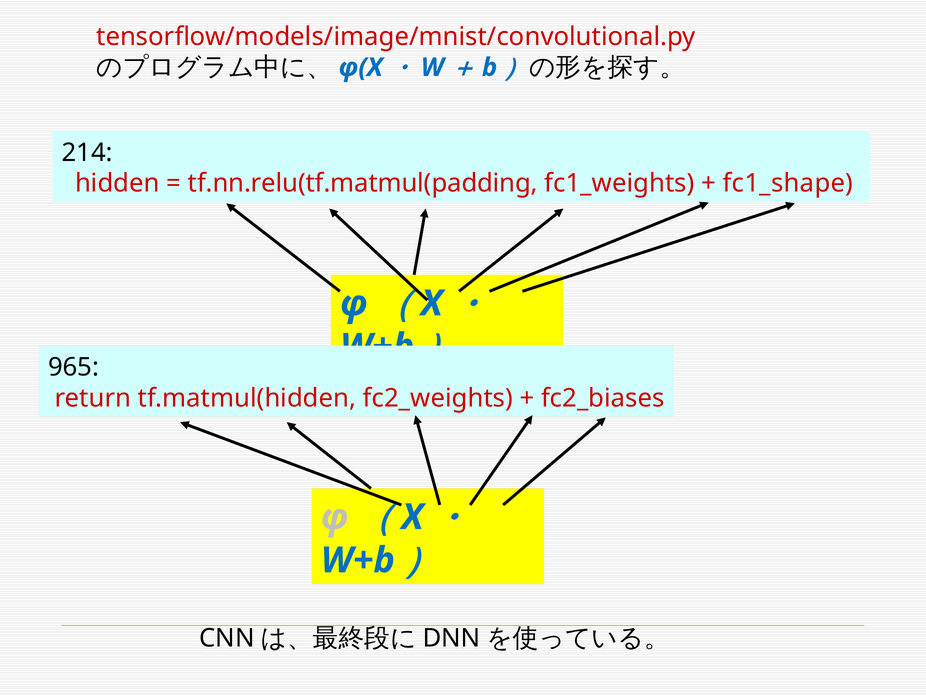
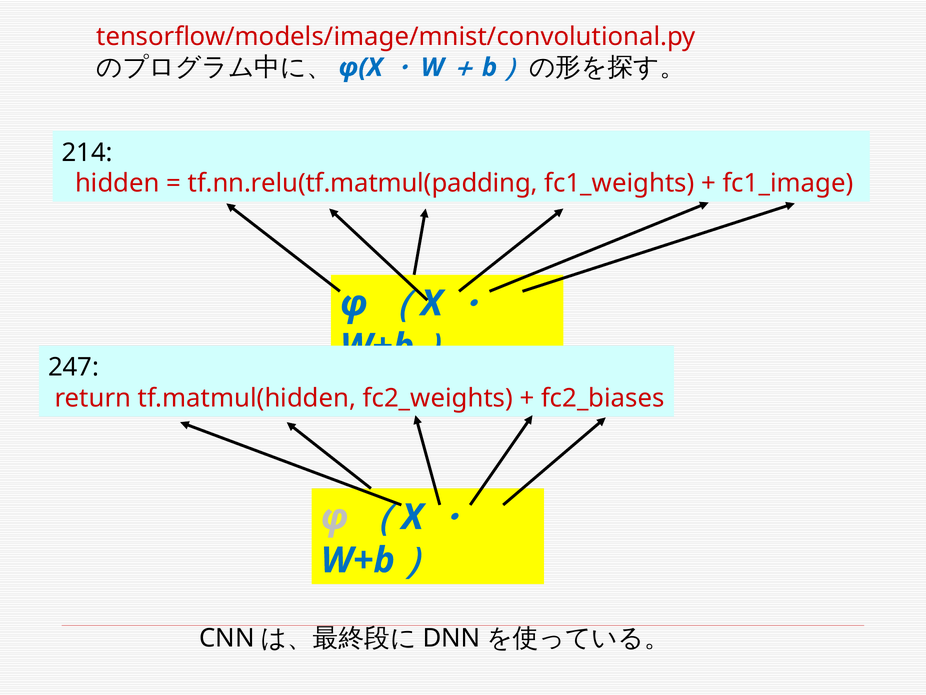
fc1_shape: fc1_shape -> fc1_image
965: 965 -> 247
